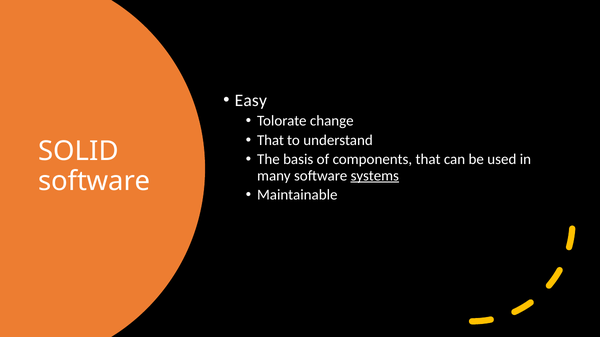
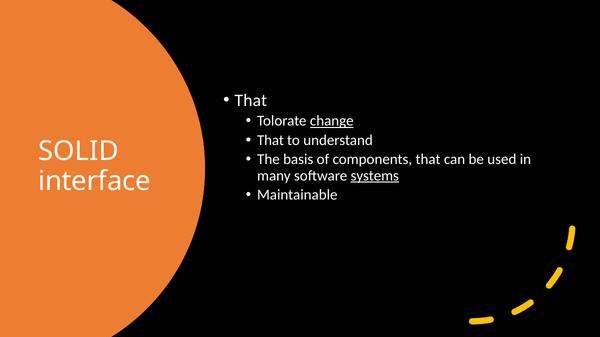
Easy at (251, 100): Easy -> That
change underline: none -> present
software at (94, 181): software -> interface
